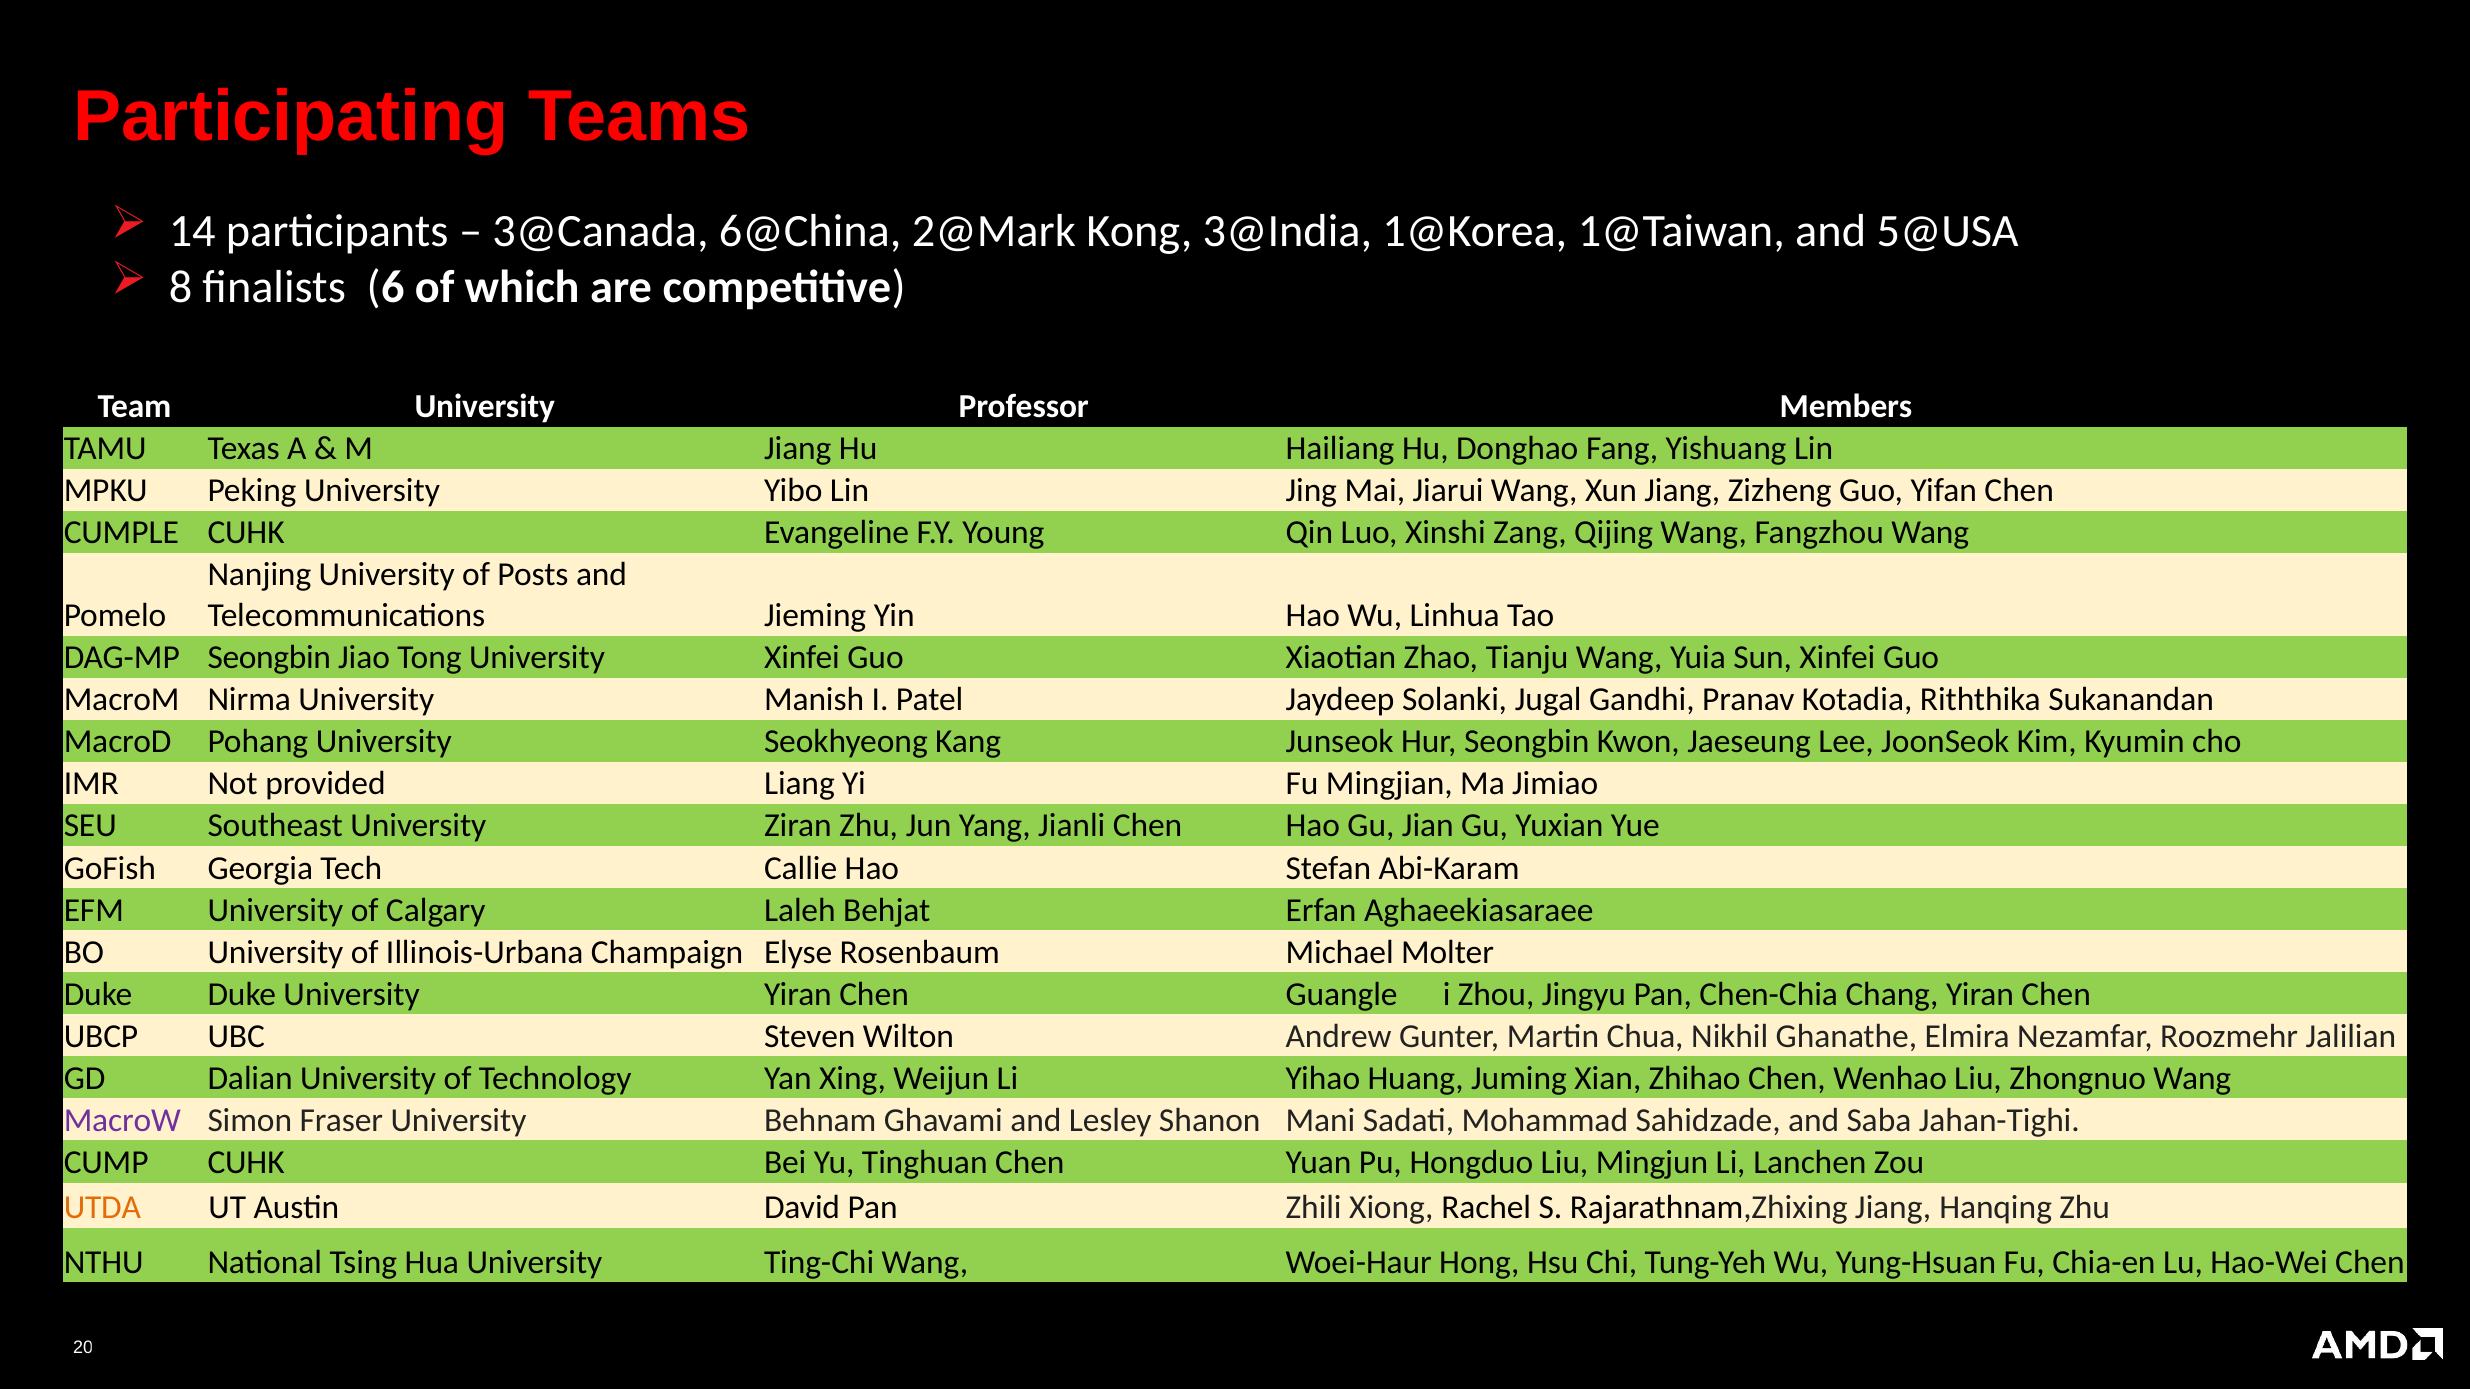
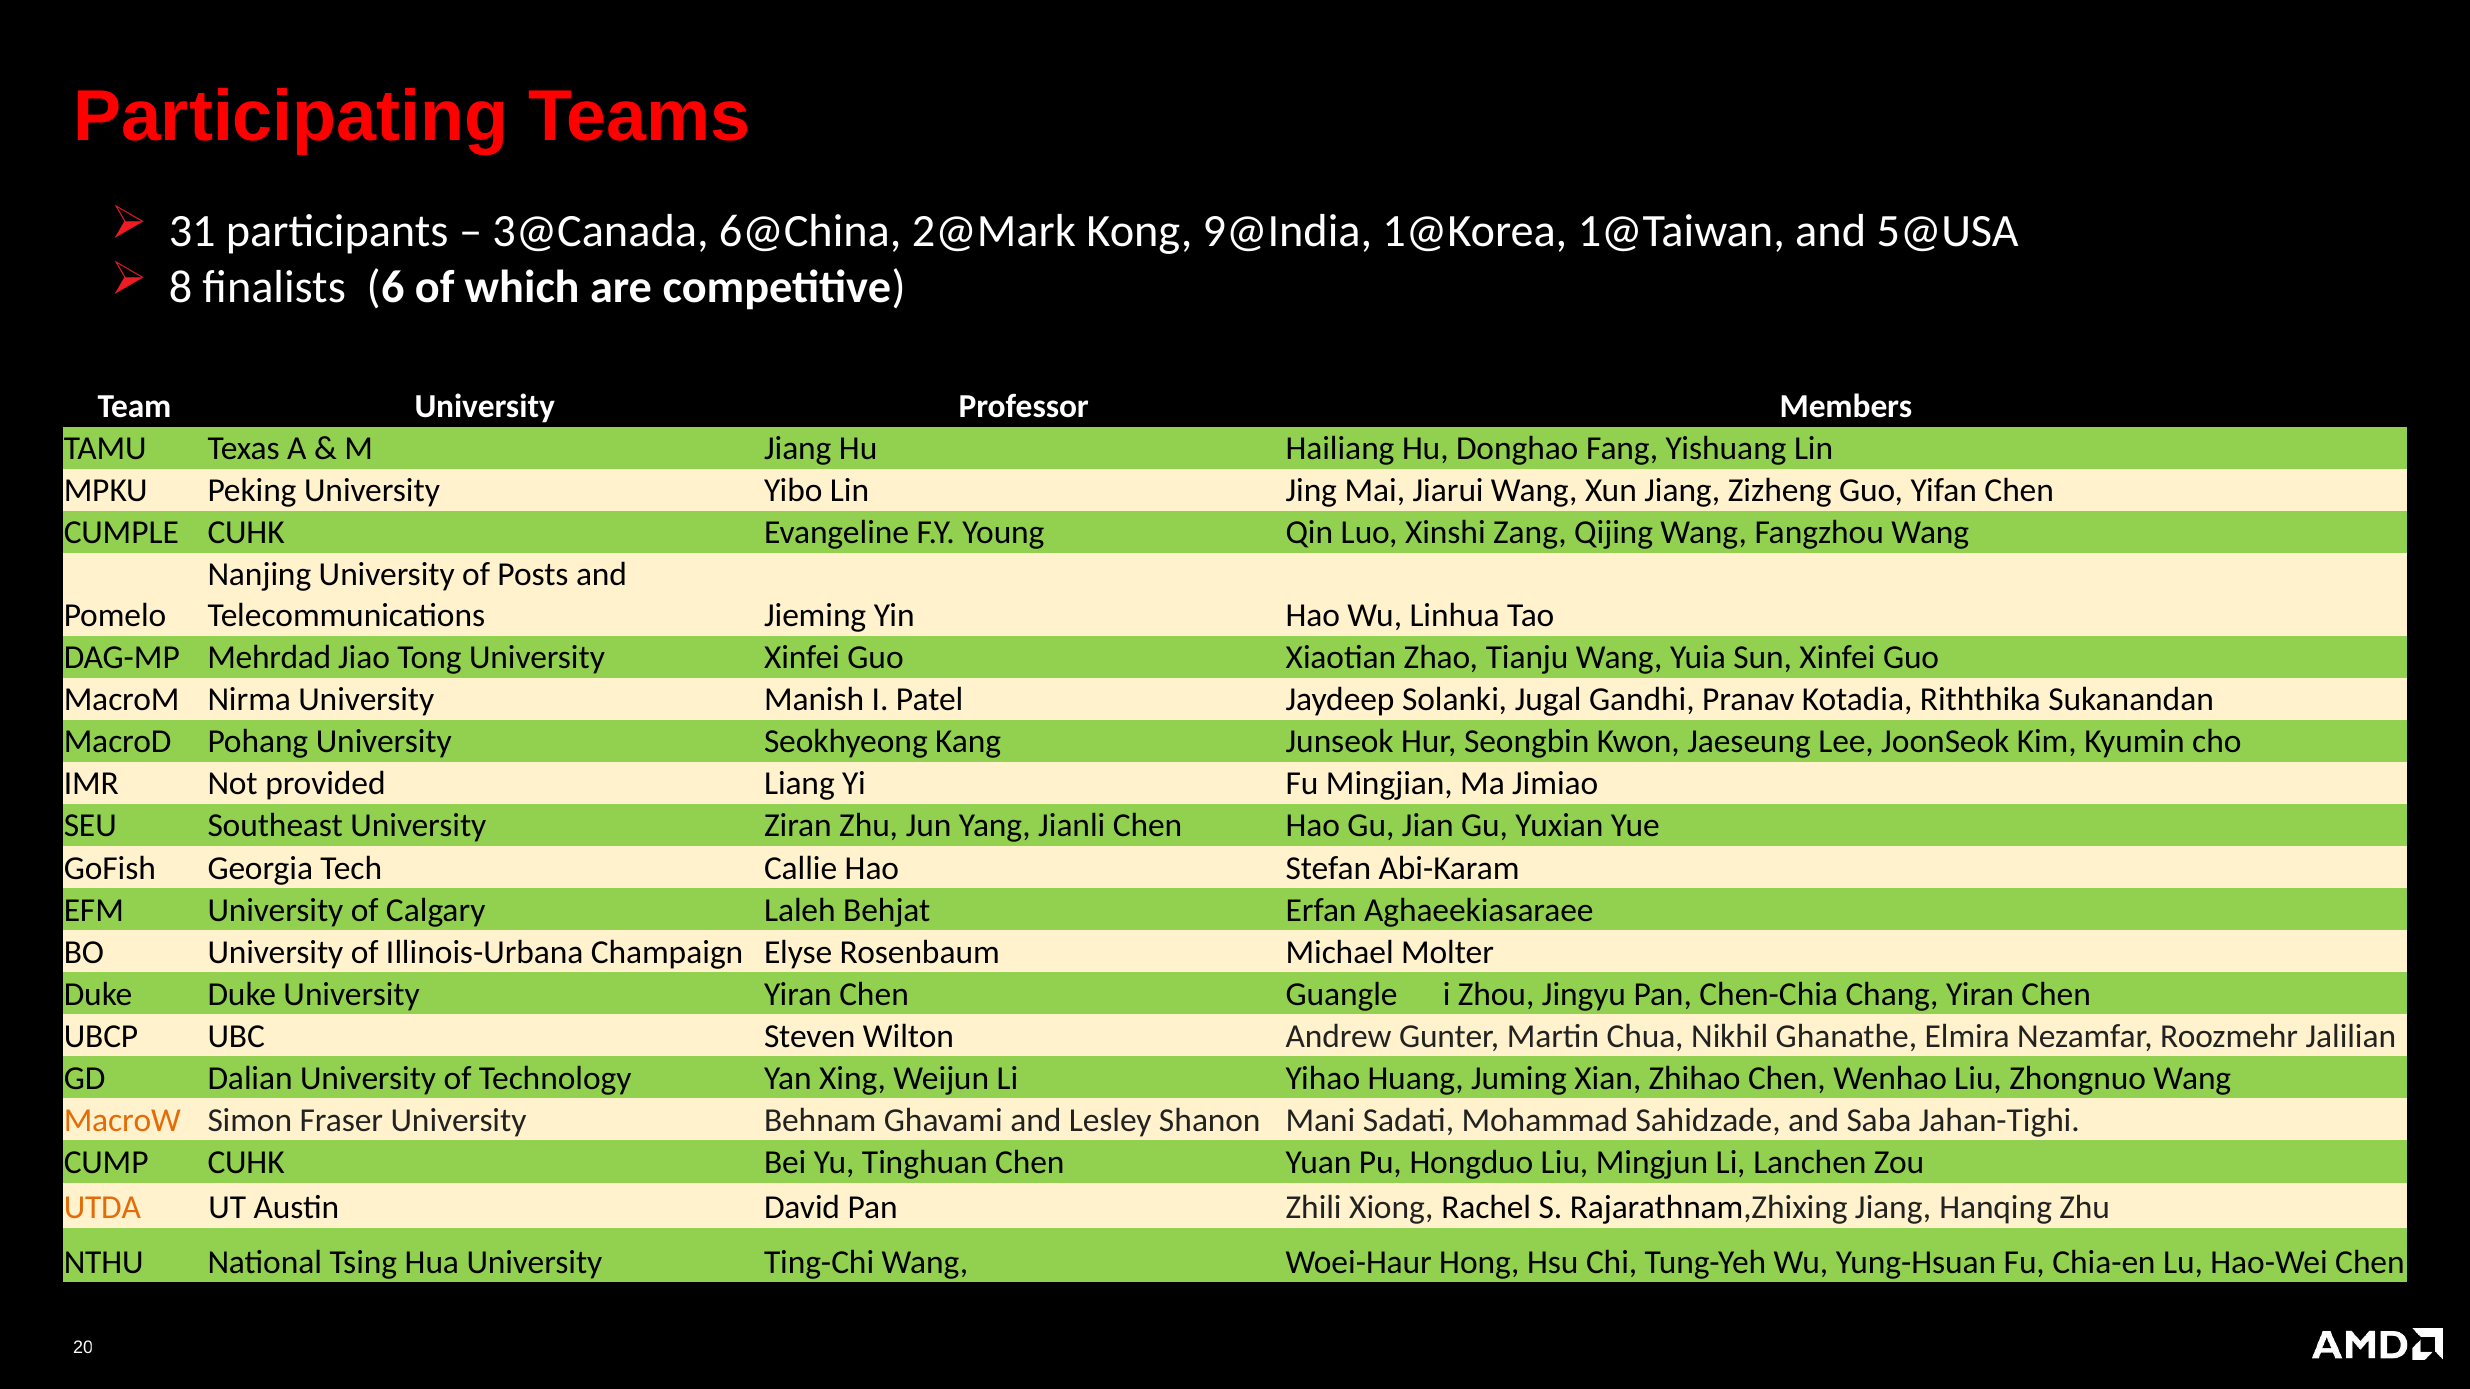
14: 14 -> 31
3@India: 3@India -> 9@India
DAG-MP Seongbin: Seongbin -> Mehrdad
MacroW colour: purple -> orange
